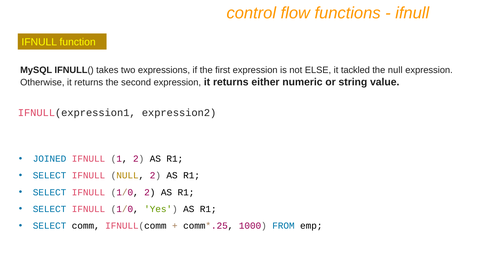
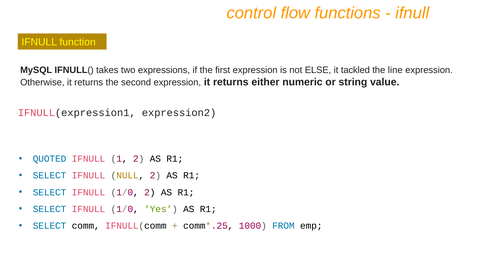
the null: null -> line
JOINED: JOINED -> QUOTED
